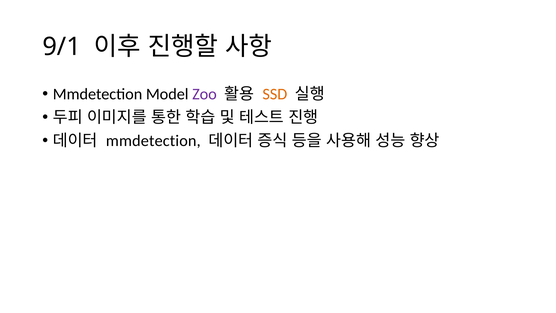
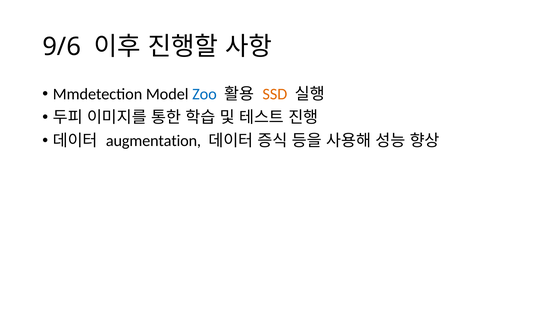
9/1: 9/1 -> 9/6
Zoo colour: purple -> blue
mmdetection at (153, 141): mmdetection -> augmentation
